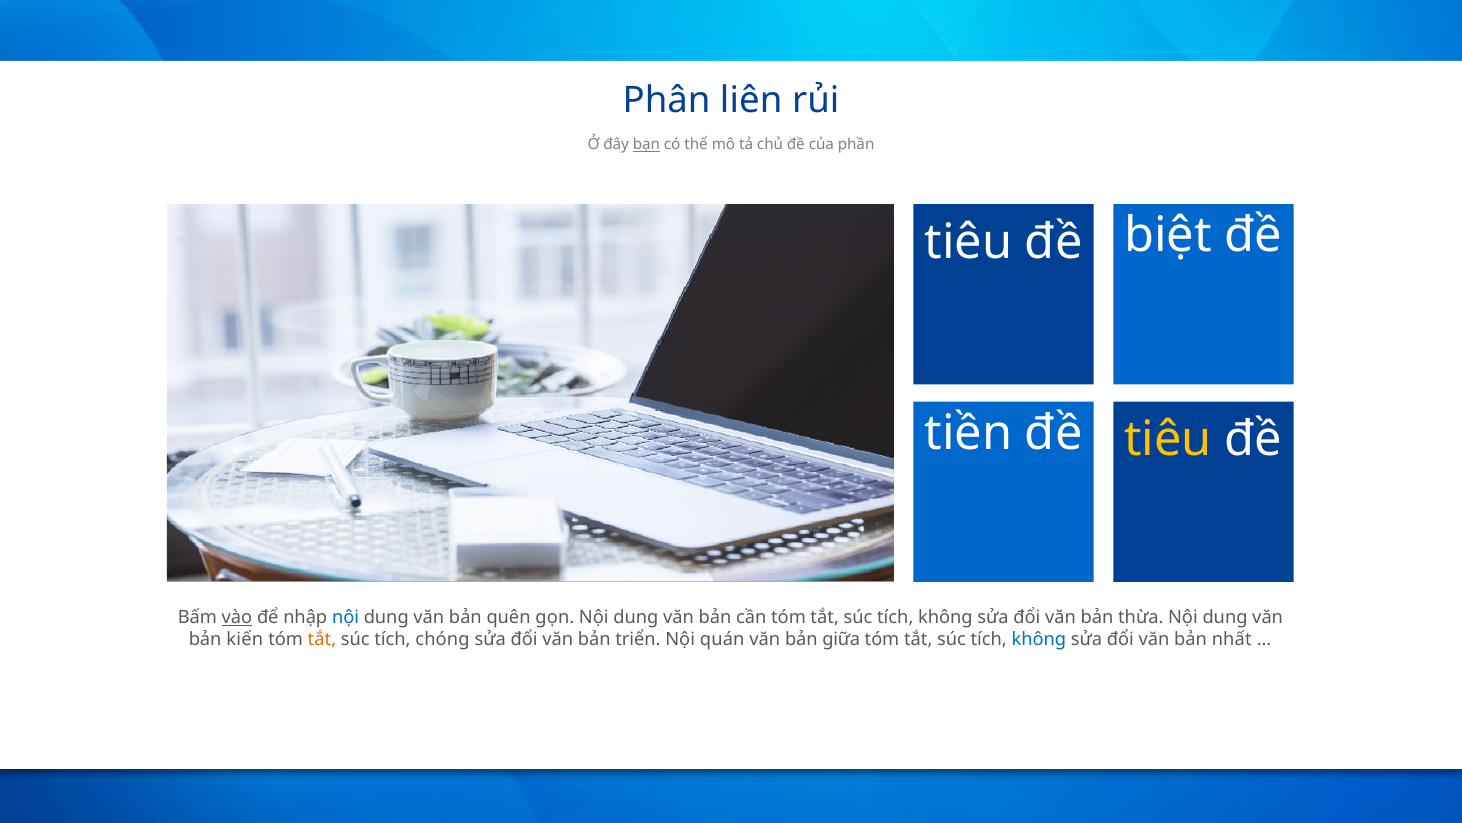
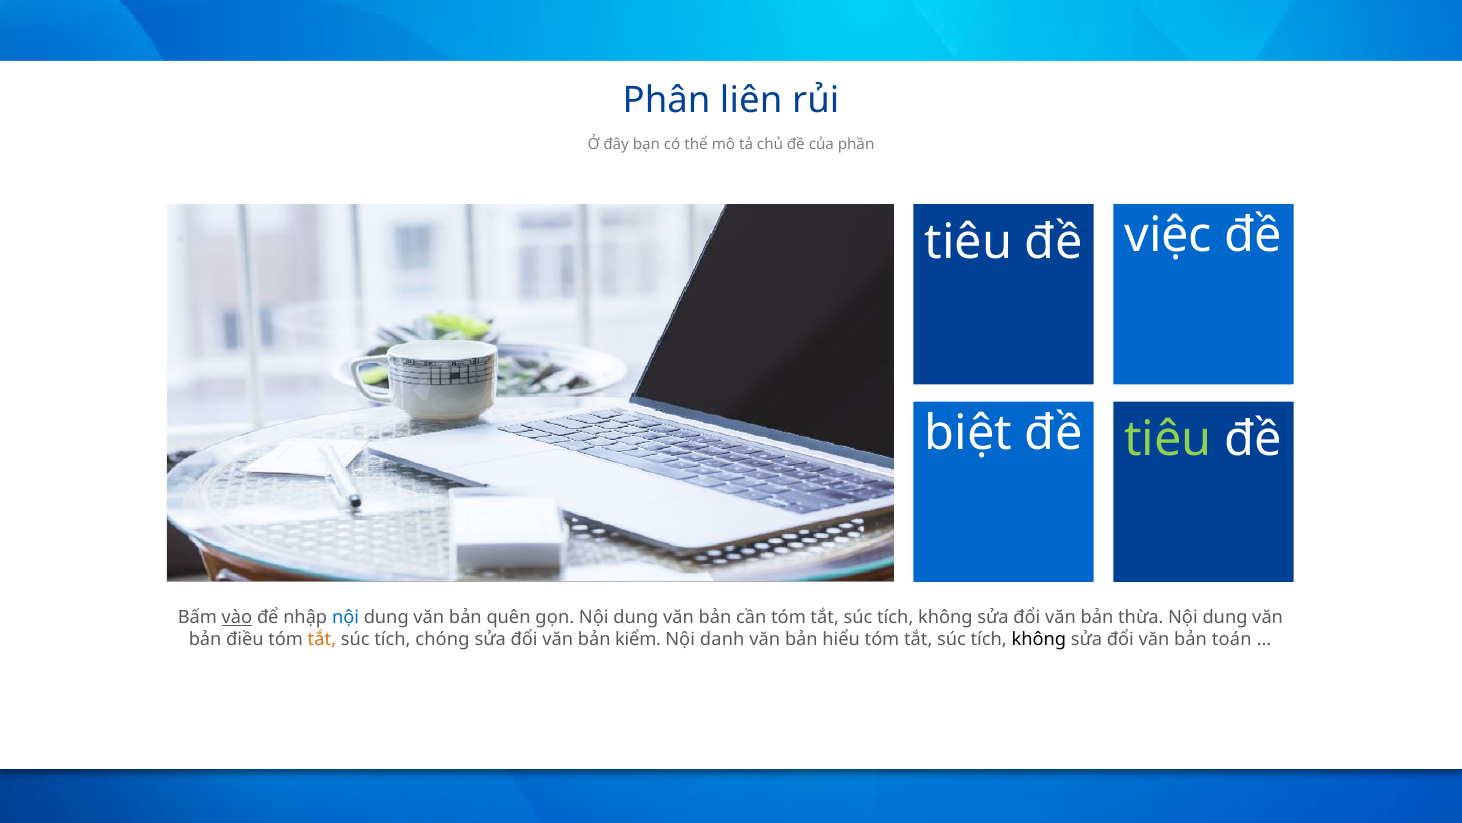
bạn underline: present -> none
biệt: biệt -> việc
tiền: tiền -> biệt
tiêu at (1168, 439) colour: yellow -> light green
kiến: kiến -> điều
triển: triển -> kiểm
quán: quán -> danh
giữa: giữa -> hiểu
không at (1039, 639) colour: blue -> black
nhất: nhất -> toán
